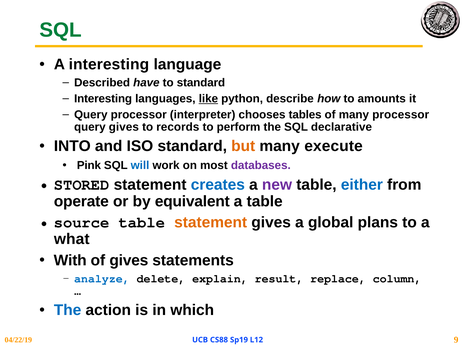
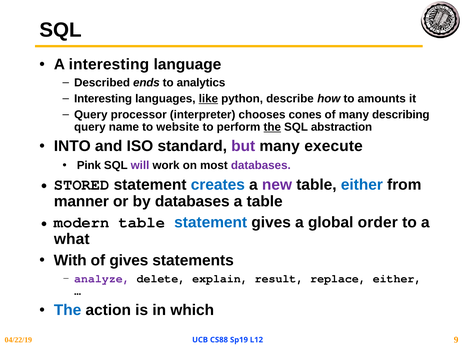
SQL at (61, 30) colour: green -> black
have: have -> ends
to standard: standard -> analytics
tables: tables -> cones
many processor: processor -> describing
query gives: gives -> name
records: records -> website
the at (272, 127) underline: none -> present
declarative: declarative -> abstraction
but colour: orange -> purple
will colour: blue -> purple
operate: operate -> manner
by equivalent: equivalent -> databases
source: source -> modern
statement at (211, 223) colour: orange -> blue
plans: plans -> order
analyze colour: blue -> purple
replace column: column -> either
